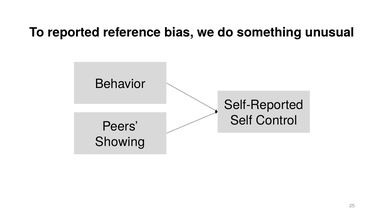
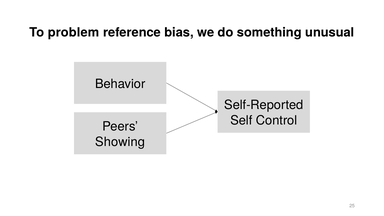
reported: reported -> problem
